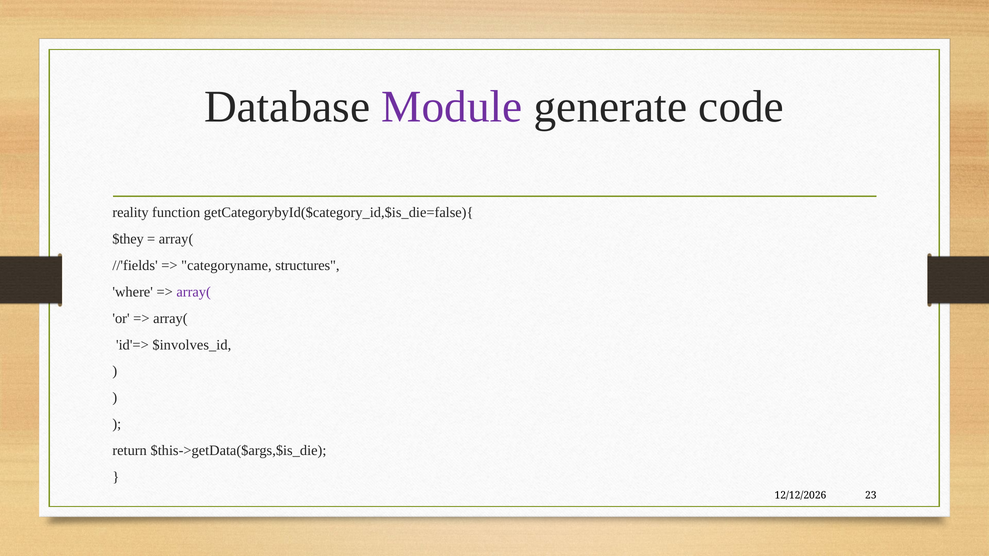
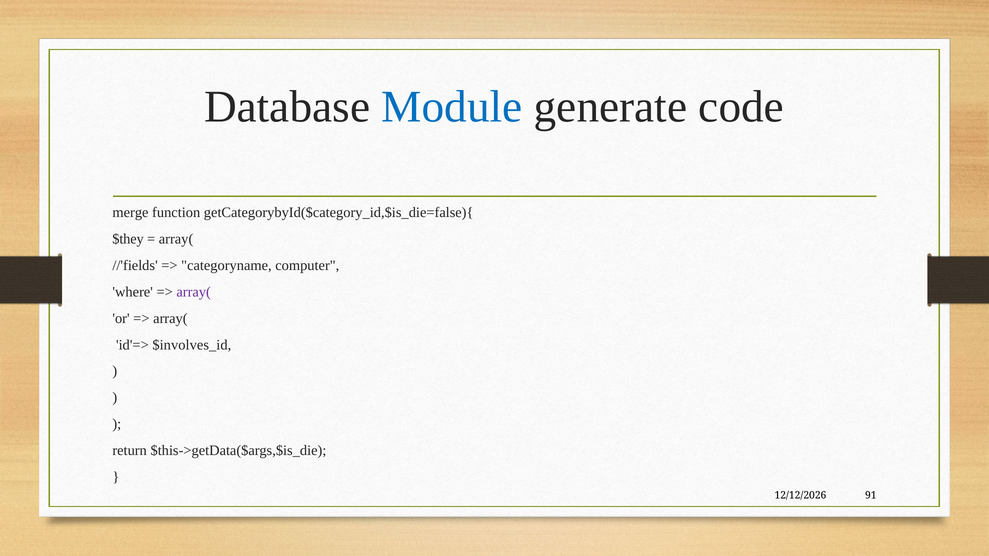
Module colour: purple -> blue
reality: reality -> merge
structures: structures -> computer
23: 23 -> 91
